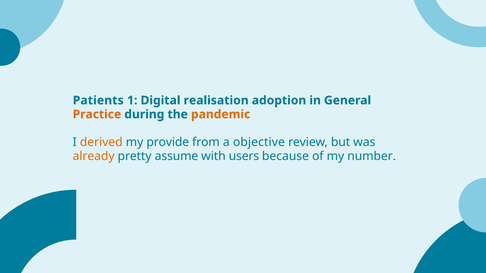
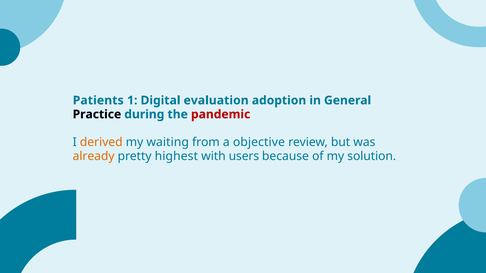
realisation: realisation -> evaluation
Practice colour: orange -> black
pandemic colour: orange -> red
provide: provide -> waiting
assume: assume -> highest
number: number -> solution
